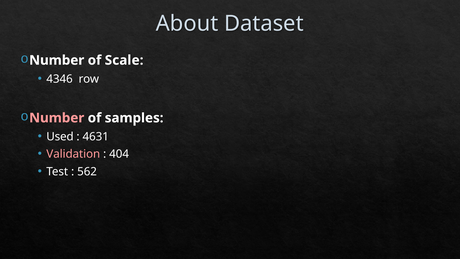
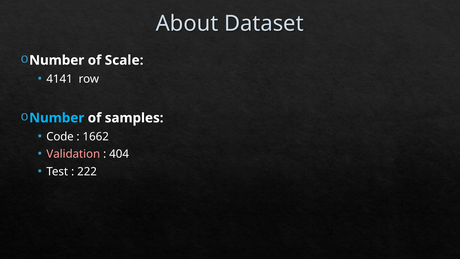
4346: 4346 -> 4141
Number at (57, 118) colour: pink -> light blue
Used: Used -> Code
4631: 4631 -> 1662
562: 562 -> 222
